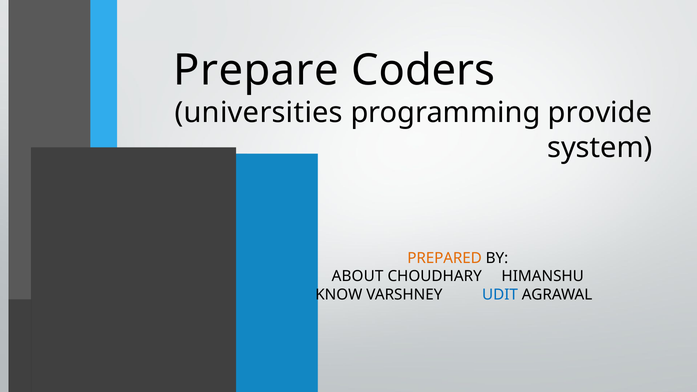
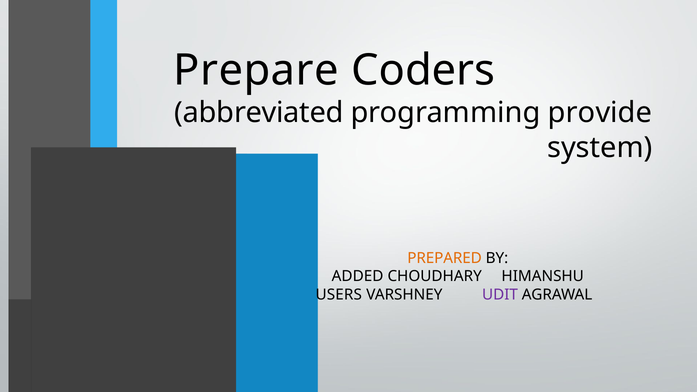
universities: universities -> abbreviated
ABOUT: ABOUT -> ADDED
KNOW: KNOW -> USERS
UDIT colour: blue -> purple
